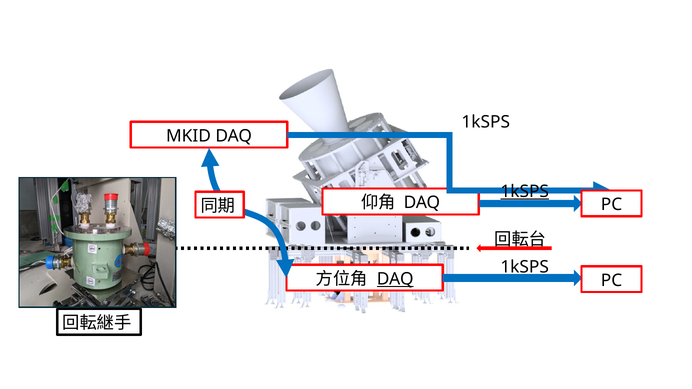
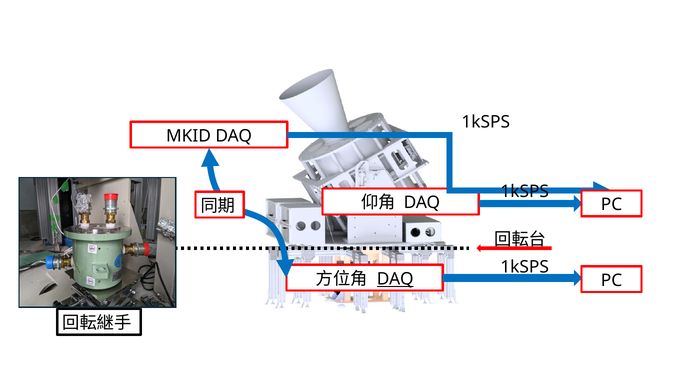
1kSPS at (525, 192) underline: present -> none
